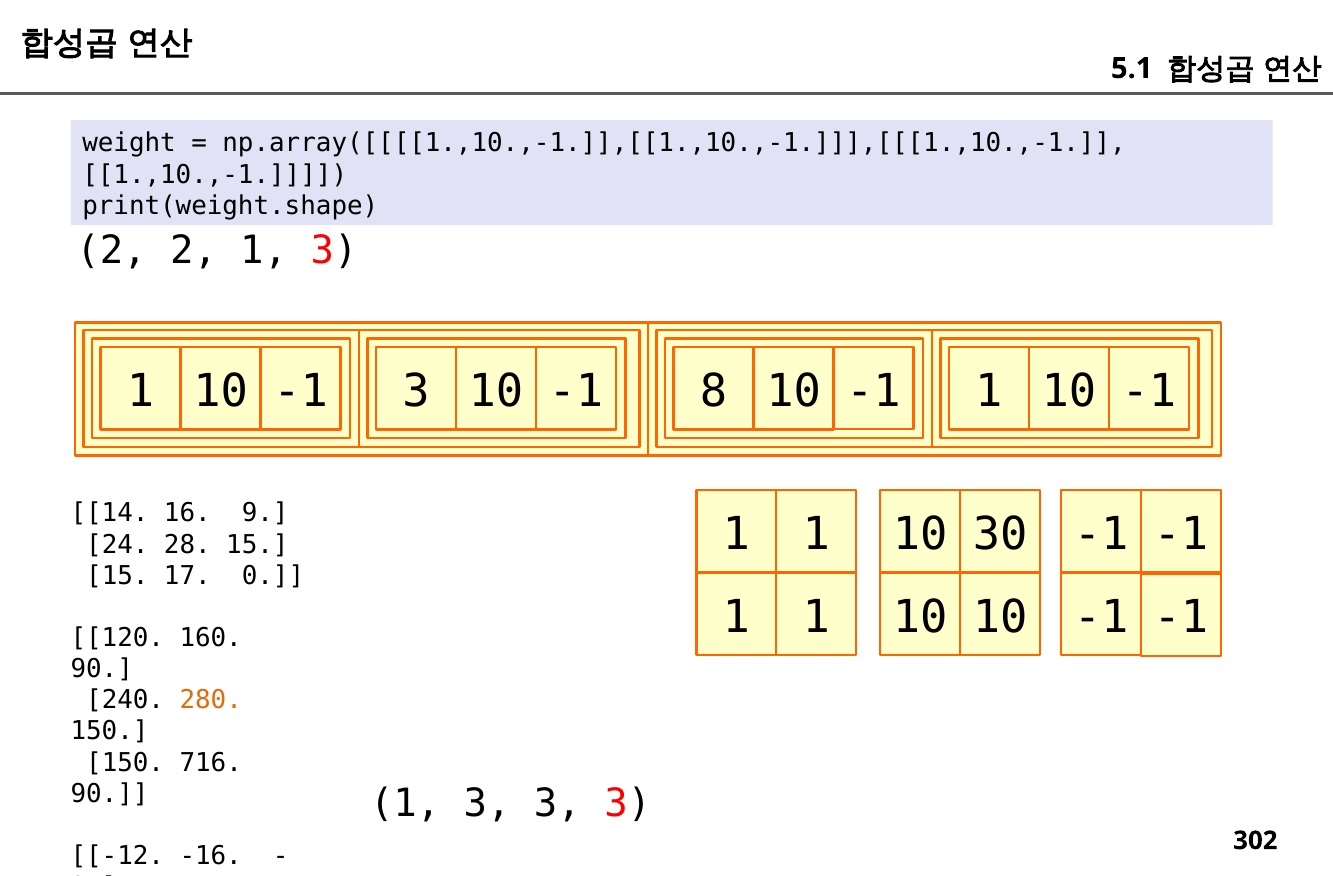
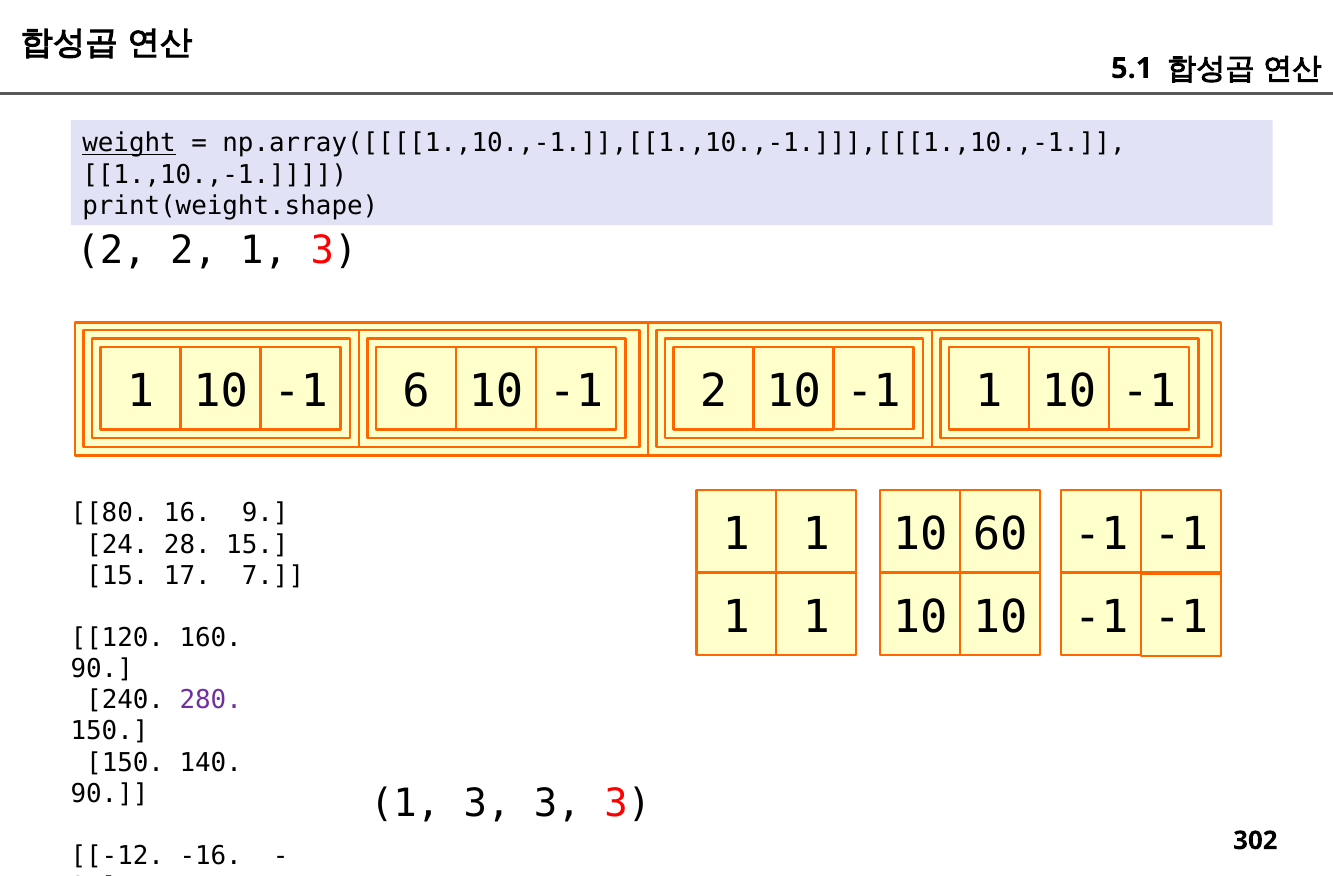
weight underline: none -> present
-1 3: 3 -> 6
-1 8: 8 -> 2
14: 14 -> 80
30: 30 -> 60
0: 0 -> 7
280 colour: orange -> purple
716: 716 -> 140
